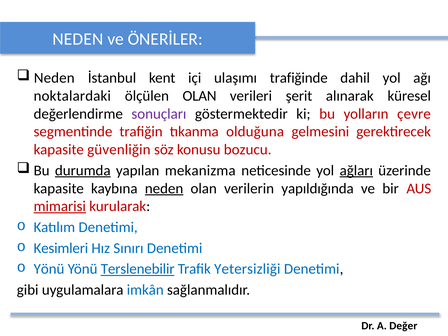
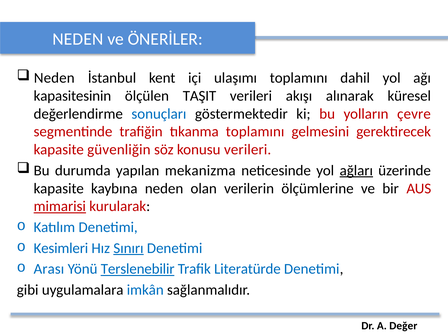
ulaşımı trafiğinde: trafiğinde -> toplamını
noktalardaki: noktalardaki -> kapasitesinin
ölçülen OLAN: OLAN -> TAŞIT
şerit: şerit -> akışı
sonuçları colour: purple -> blue
tıkanma olduğuna: olduğuna -> toplamını
konusu bozucu: bozucu -> verileri
durumda underline: present -> none
neden at (164, 188) underline: present -> none
yapıldığında: yapıldığında -> ölçümlerine
Sınırı underline: none -> present
Yönü at (49, 269): Yönü -> Arası
Yetersizliği: Yetersizliği -> Literatürde
